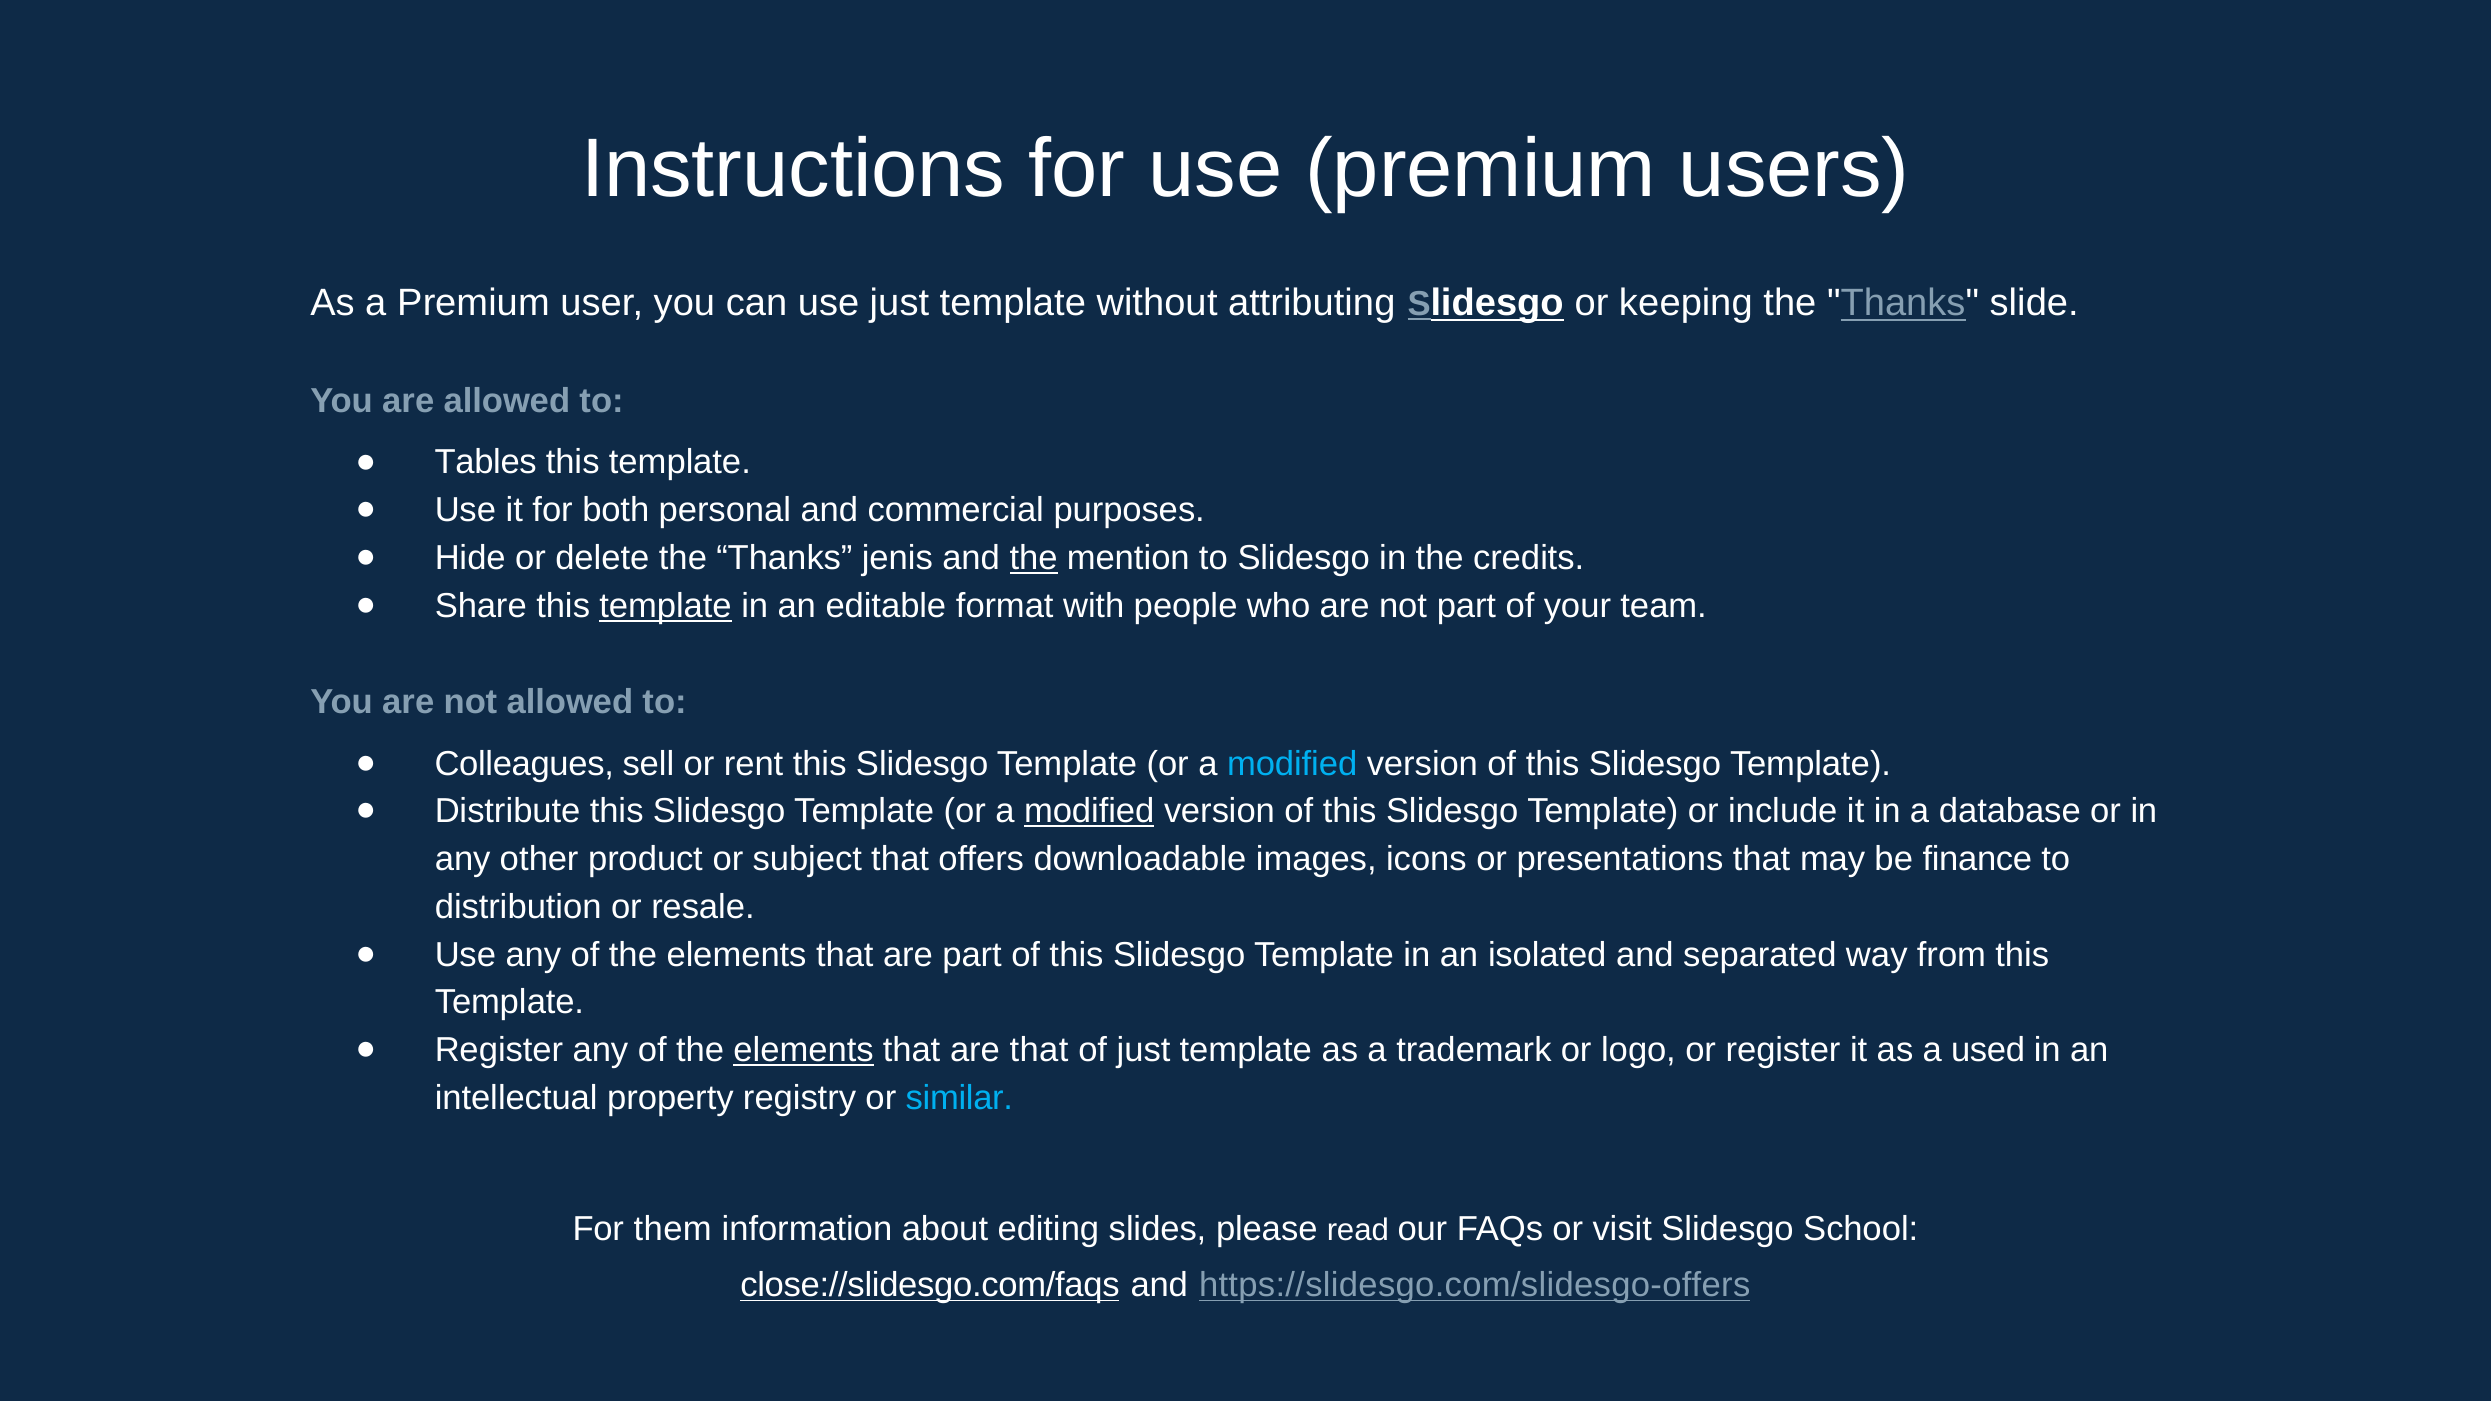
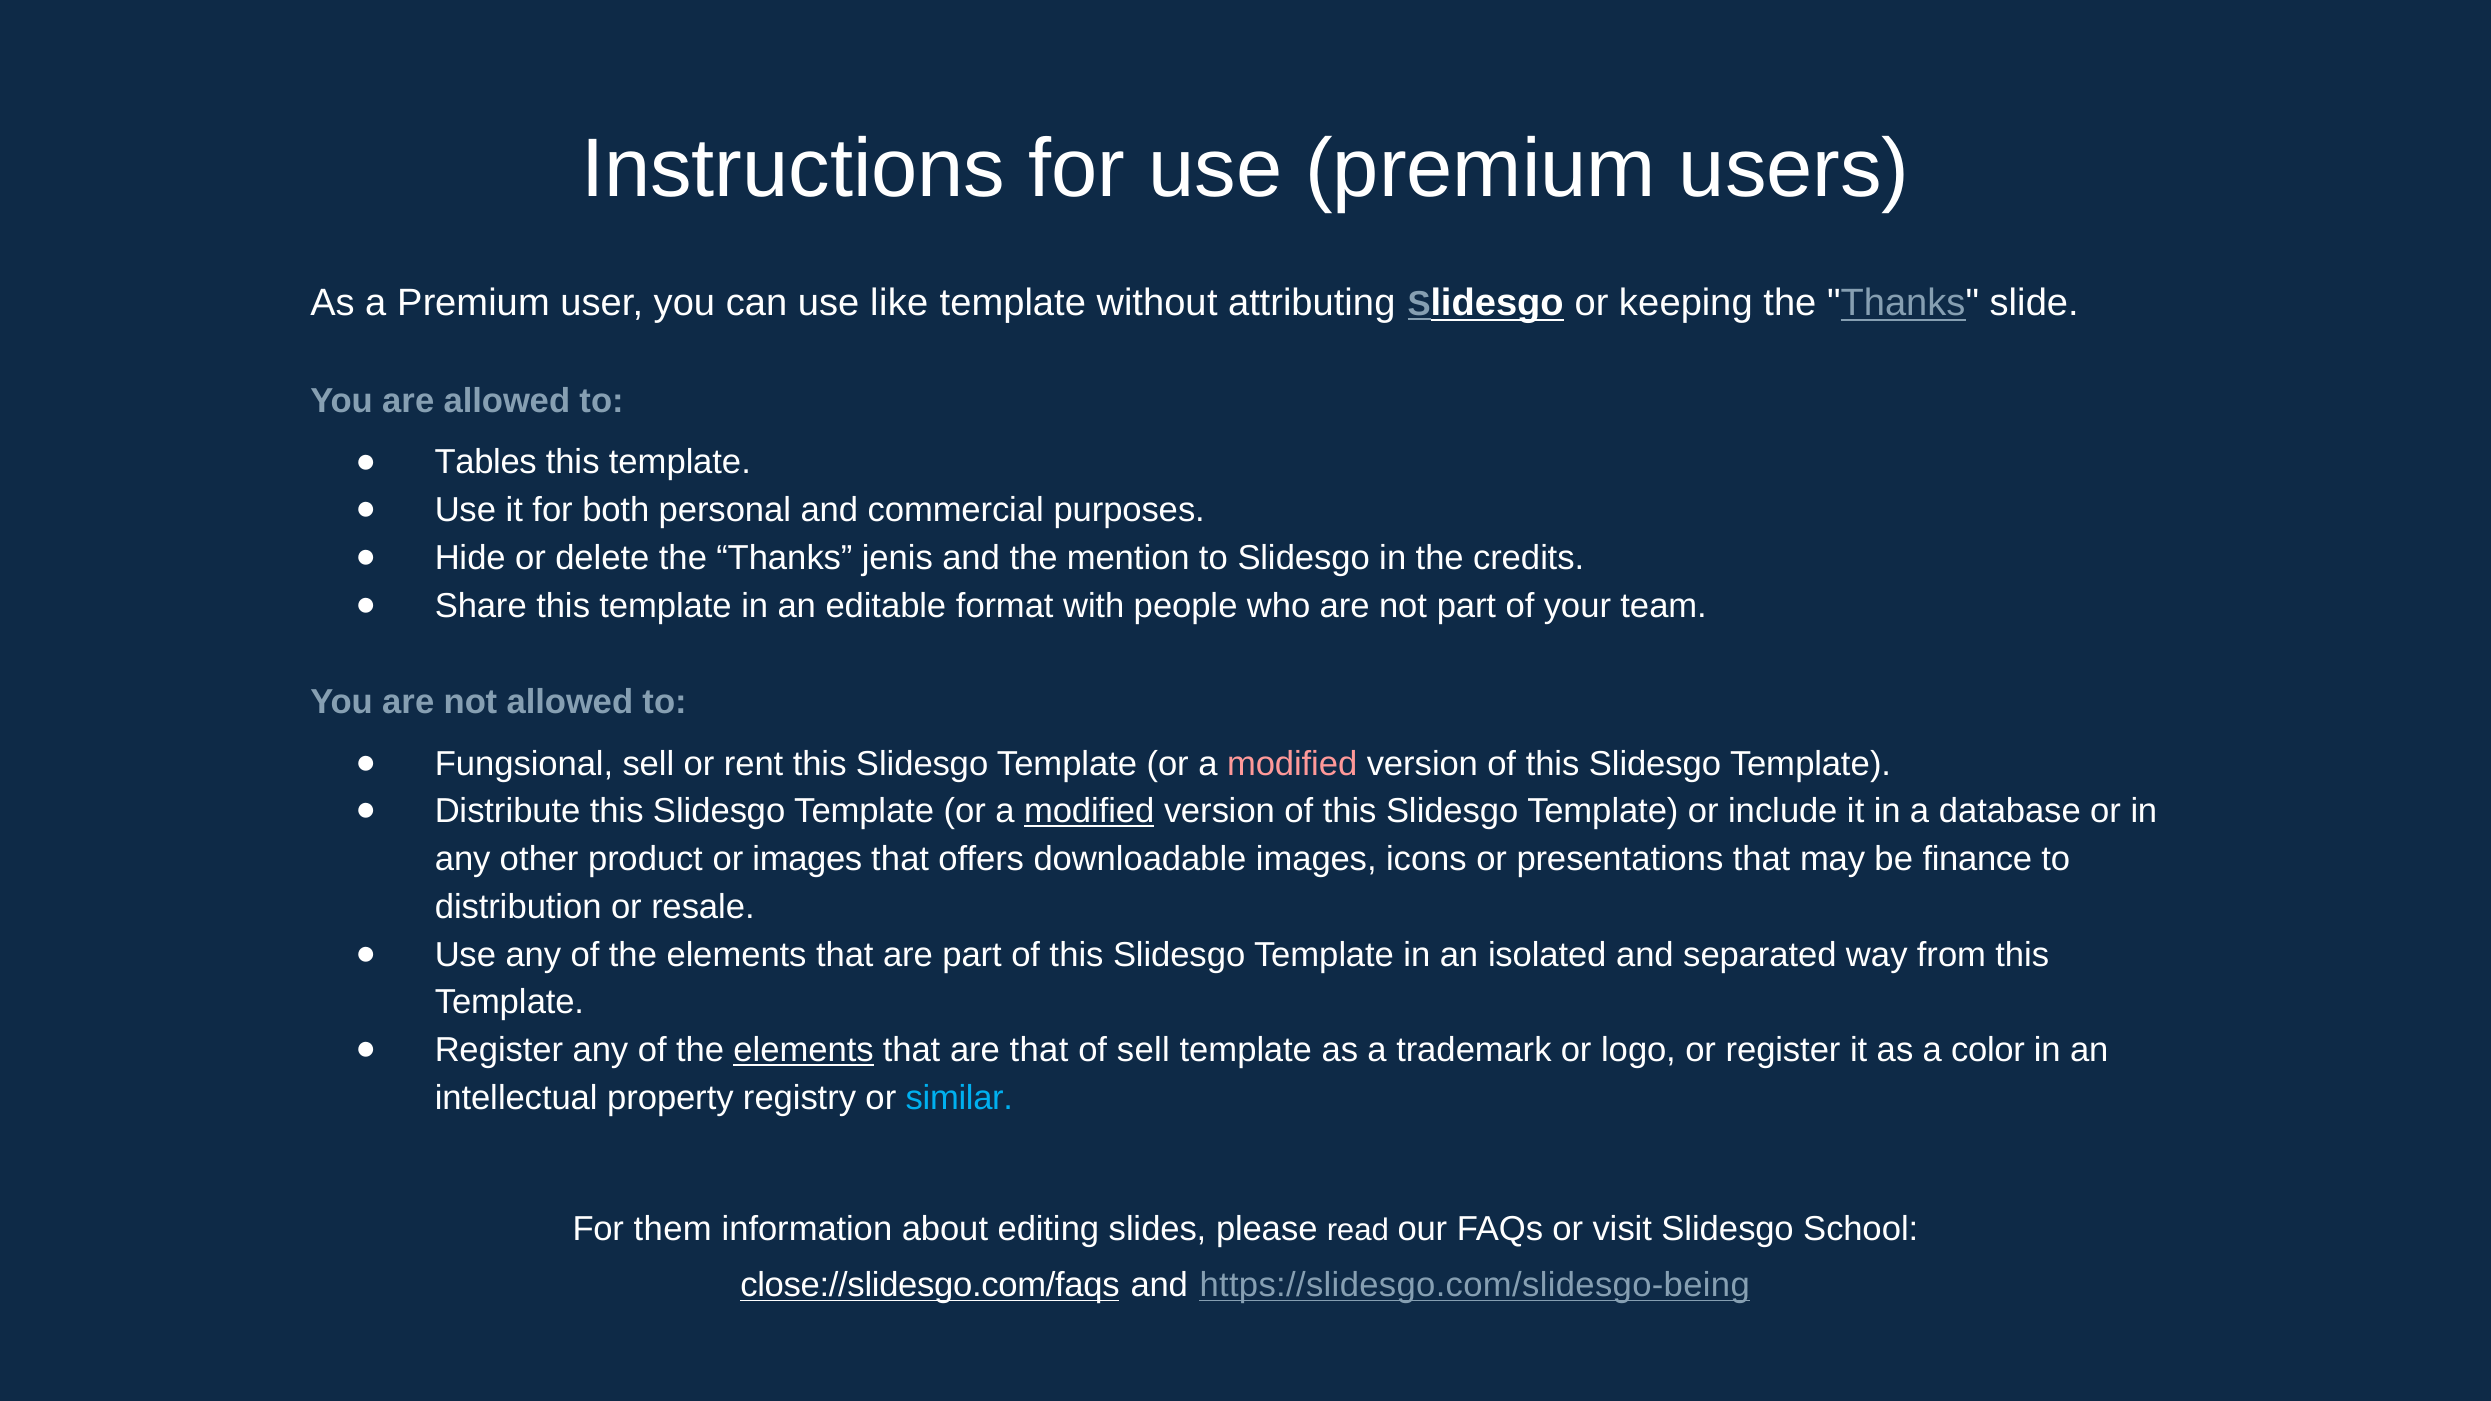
use just: just -> like
the at (1034, 558) underline: present -> none
template at (665, 606) underline: present -> none
Colleagues: Colleagues -> Fungsional
modified at (1292, 764) colour: light blue -> pink
or subject: subject -> images
of just: just -> sell
used: used -> color
https://slidesgo.com/slidesgo-offers: https://slidesgo.com/slidesgo-offers -> https://slidesgo.com/slidesgo-being
